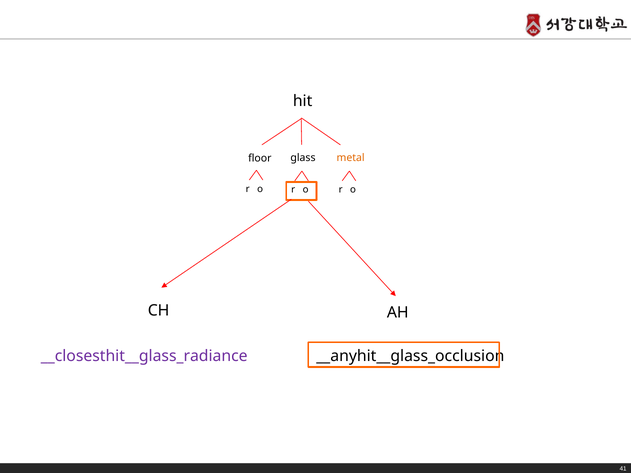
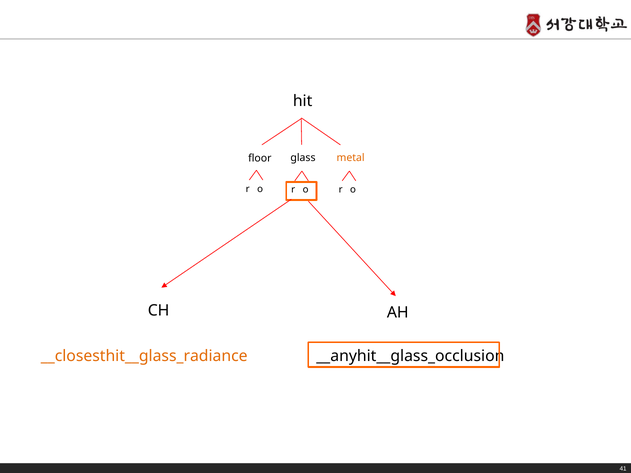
__closesthit__glass_radiance colour: purple -> orange
